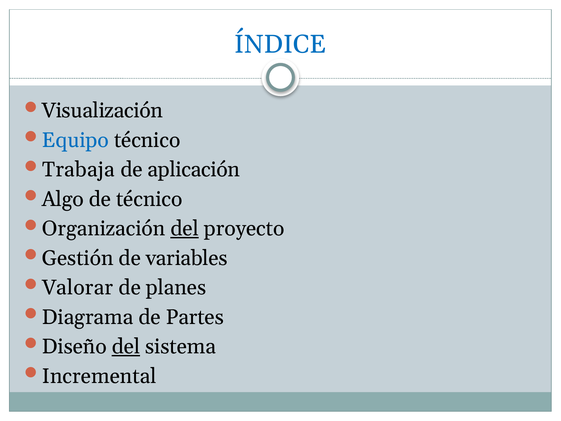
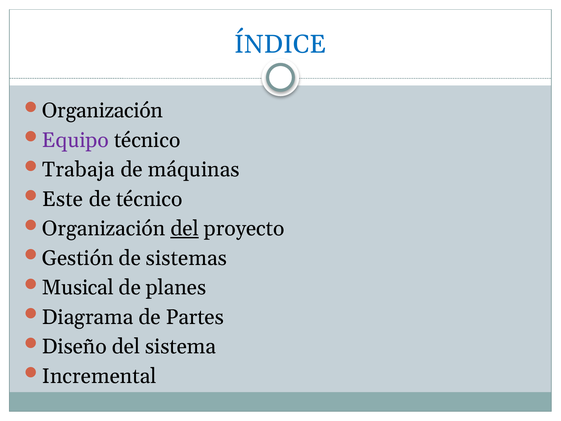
Visualización at (102, 111): Visualización -> Organización
Equipo colour: blue -> purple
aplicación: aplicación -> máquinas
Algo: Algo -> Este
variables: variables -> sistemas
Valorar: Valorar -> Musical
del at (126, 346) underline: present -> none
